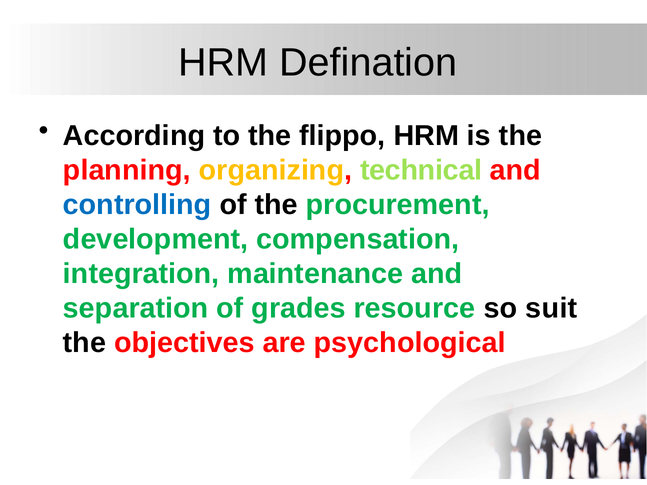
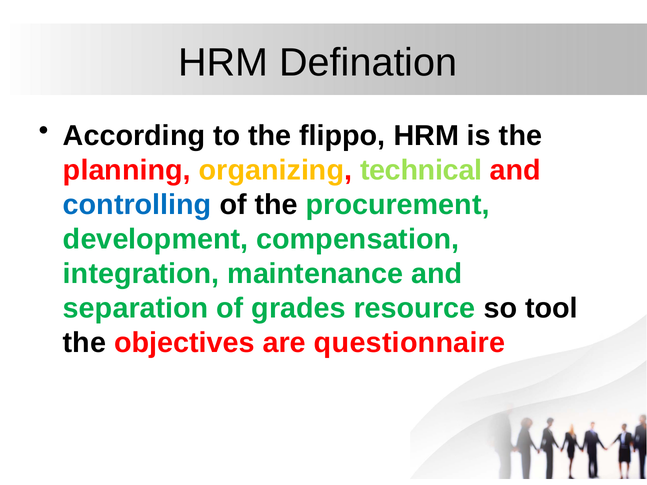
suit: suit -> tool
psychological: psychological -> questionnaire
